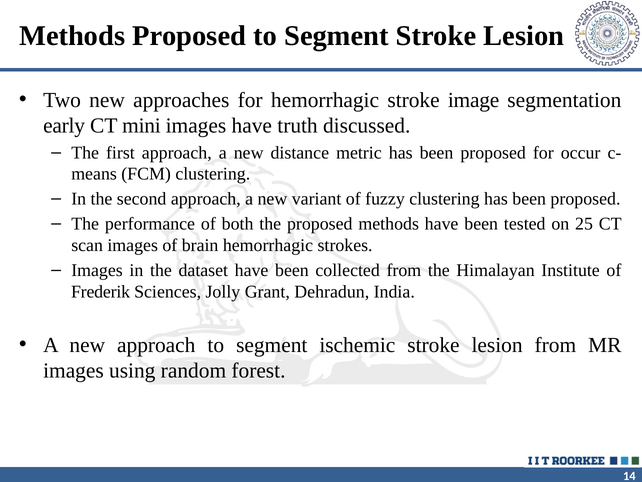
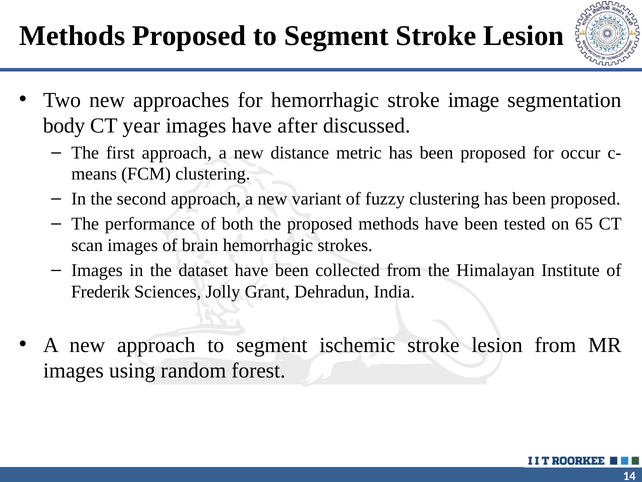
early: early -> body
mini: mini -> year
truth: truth -> after
25: 25 -> 65
